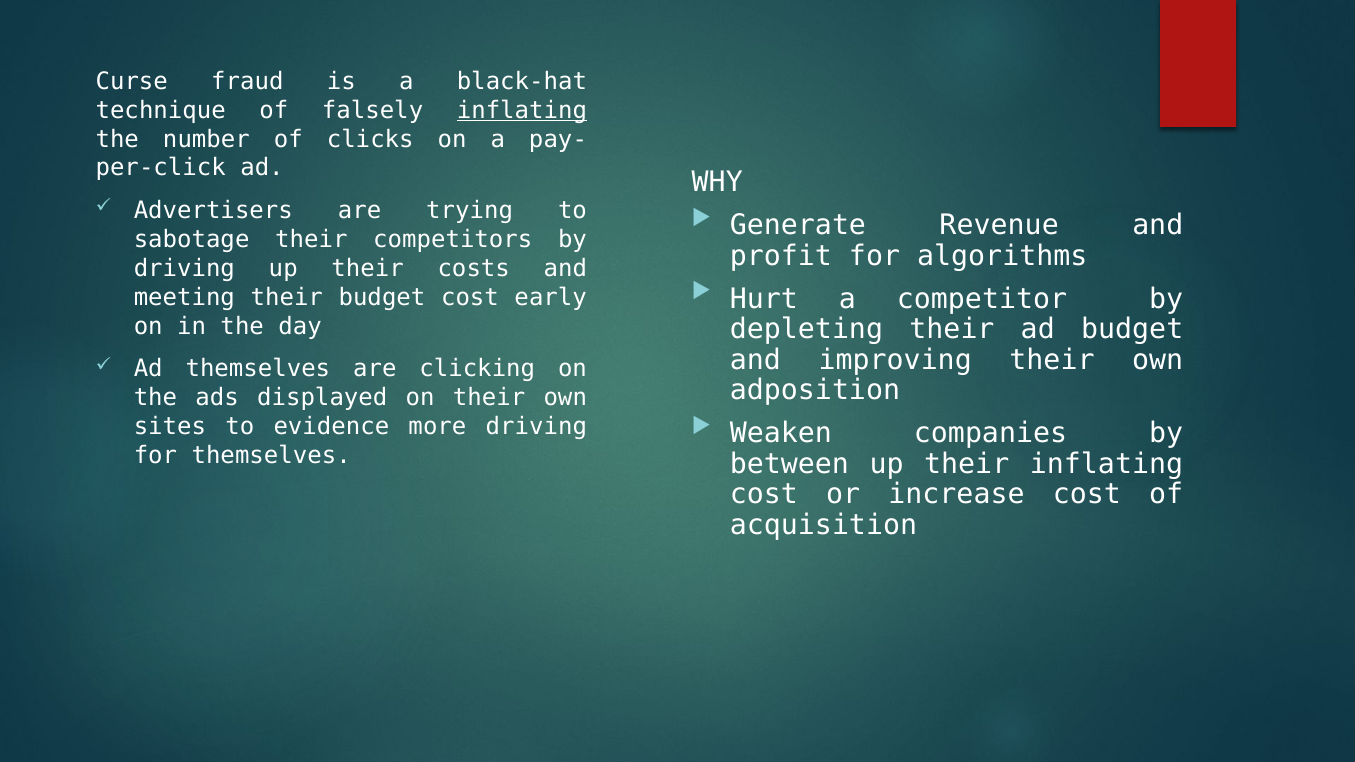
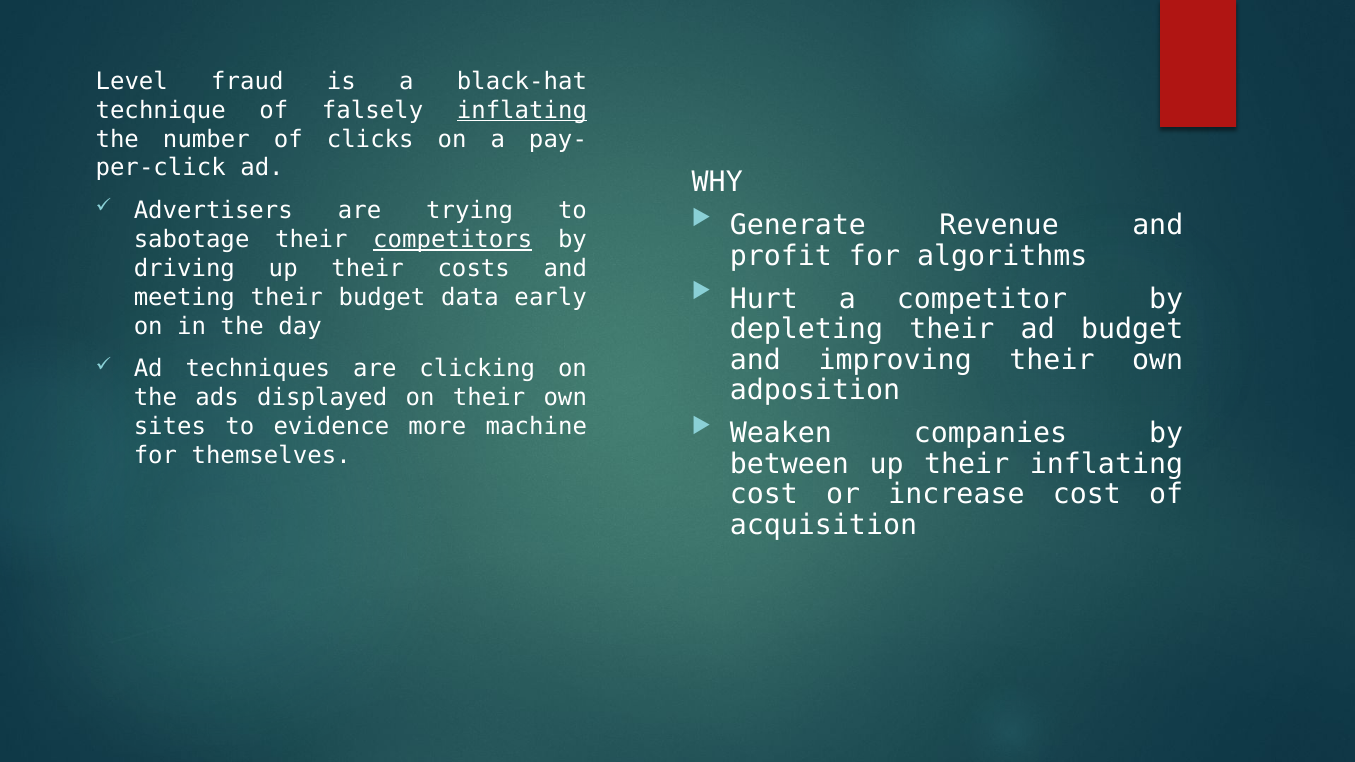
Curse: Curse -> Level
competitors underline: none -> present
budget cost: cost -> data
Ad themselves: themselves -> techniques
more driving: driving -> machine
